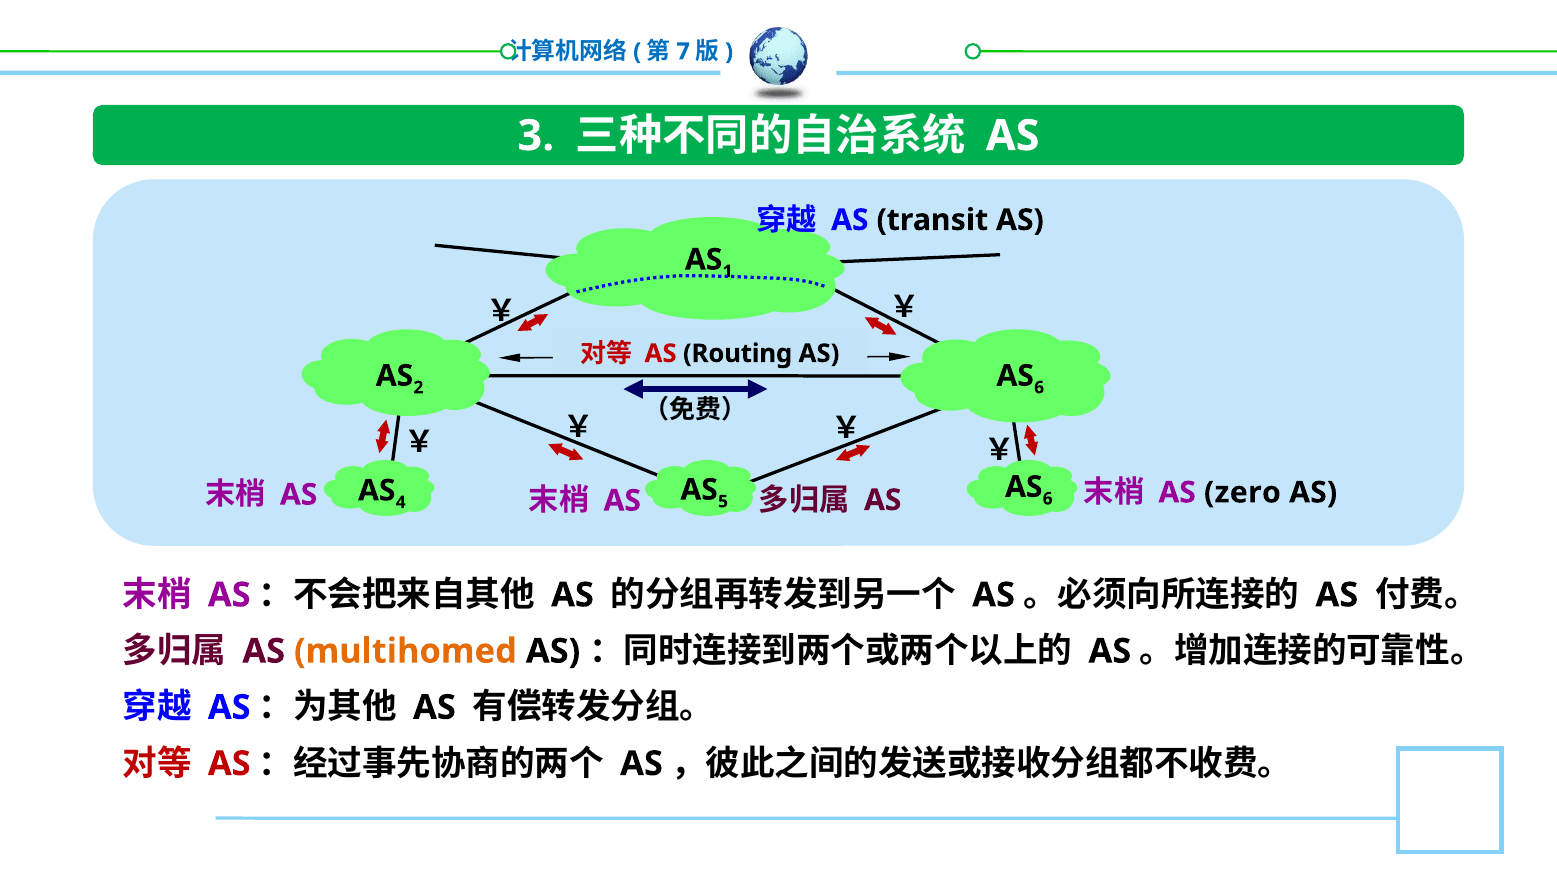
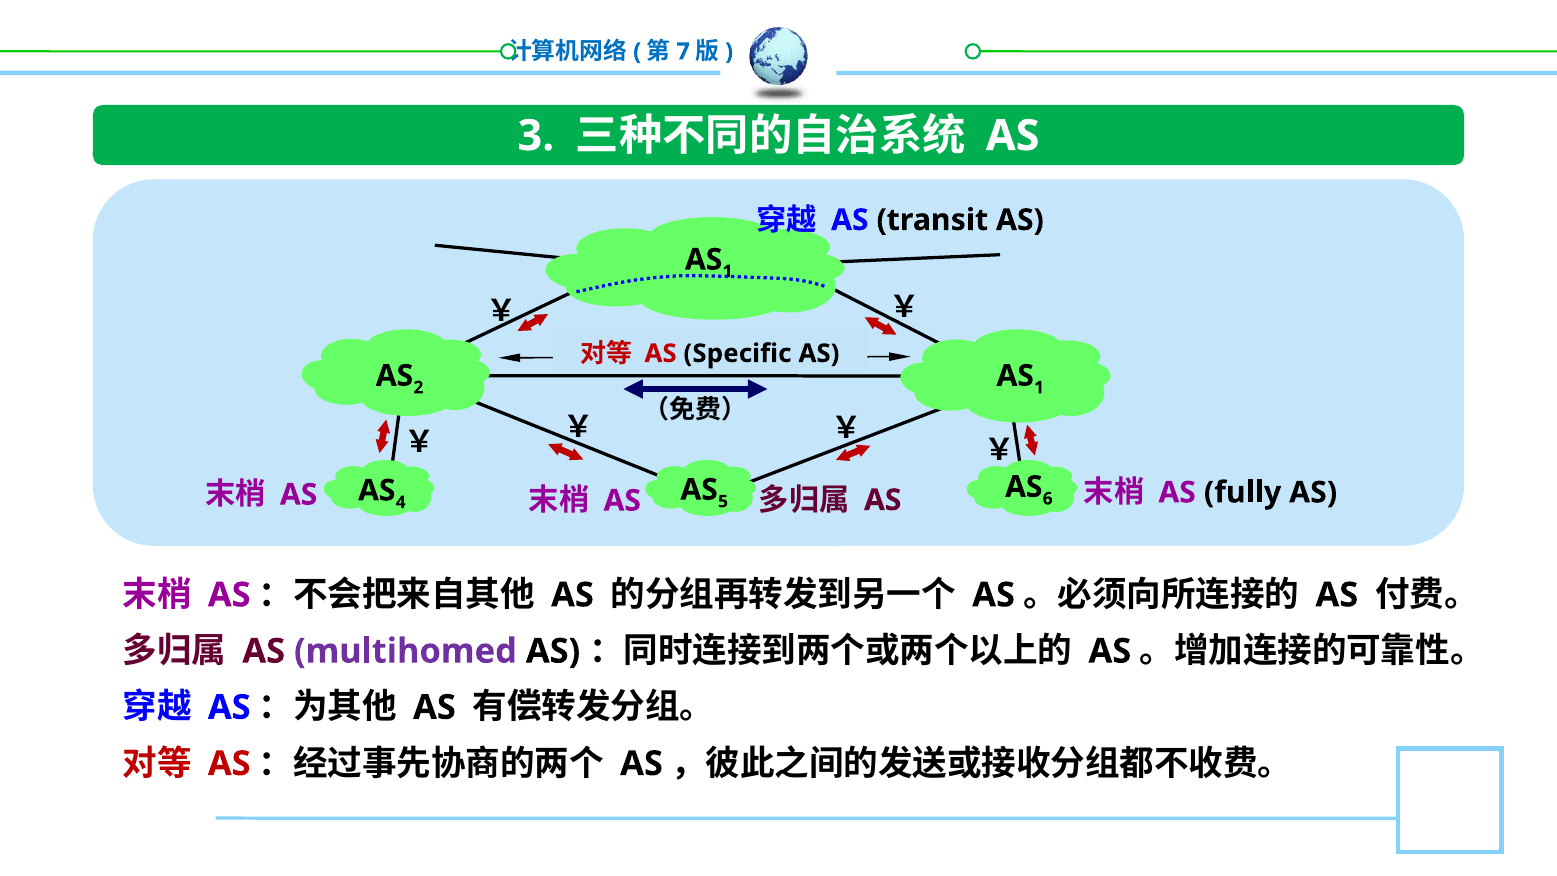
Routing: Routing -> Specific
6 at (1039, 387): 6 -> 1
zero: zero -> fully
multihomed colour: orange -> purple
